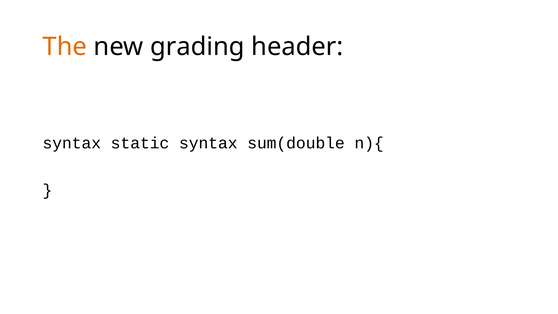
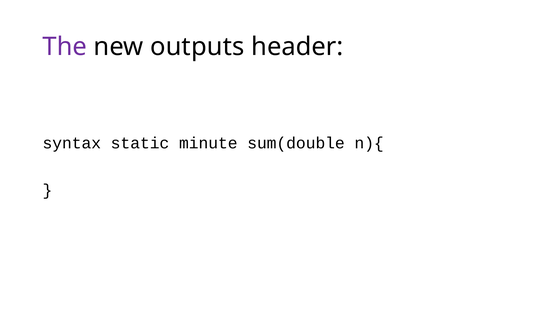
The colour: orange -> purple
grading: grading -> outputs
static syntax: syntax -> minute
